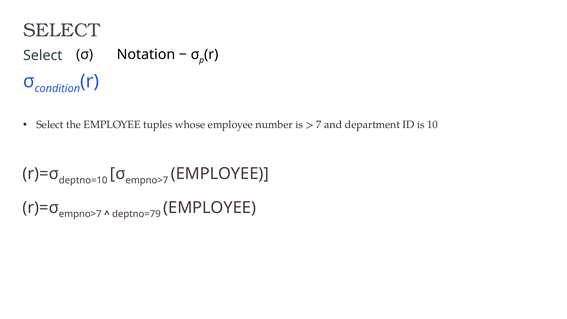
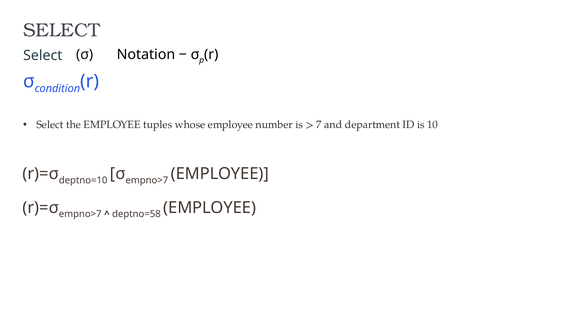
deptno=79: deptno=79 -> deptno=58
